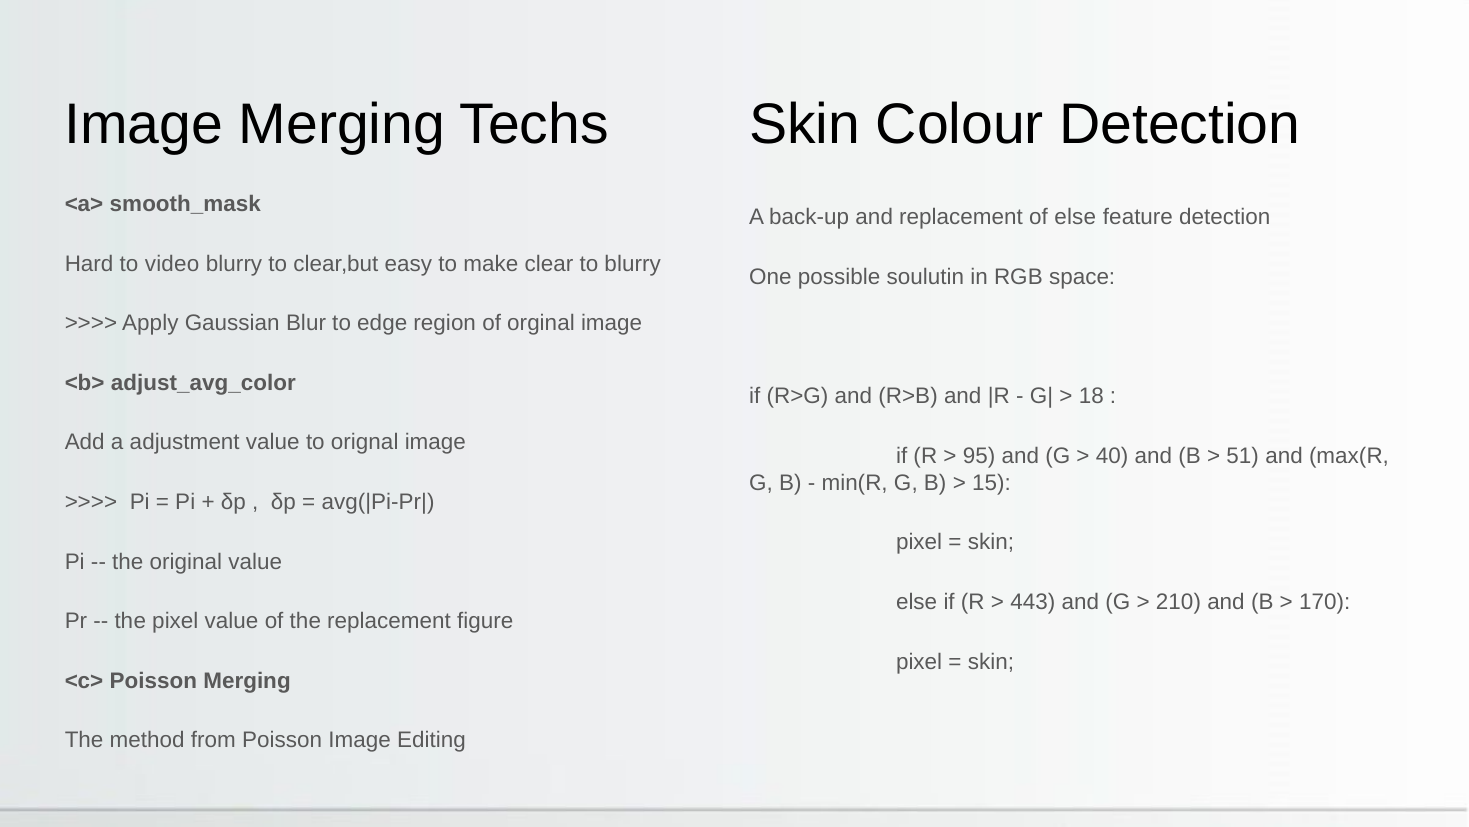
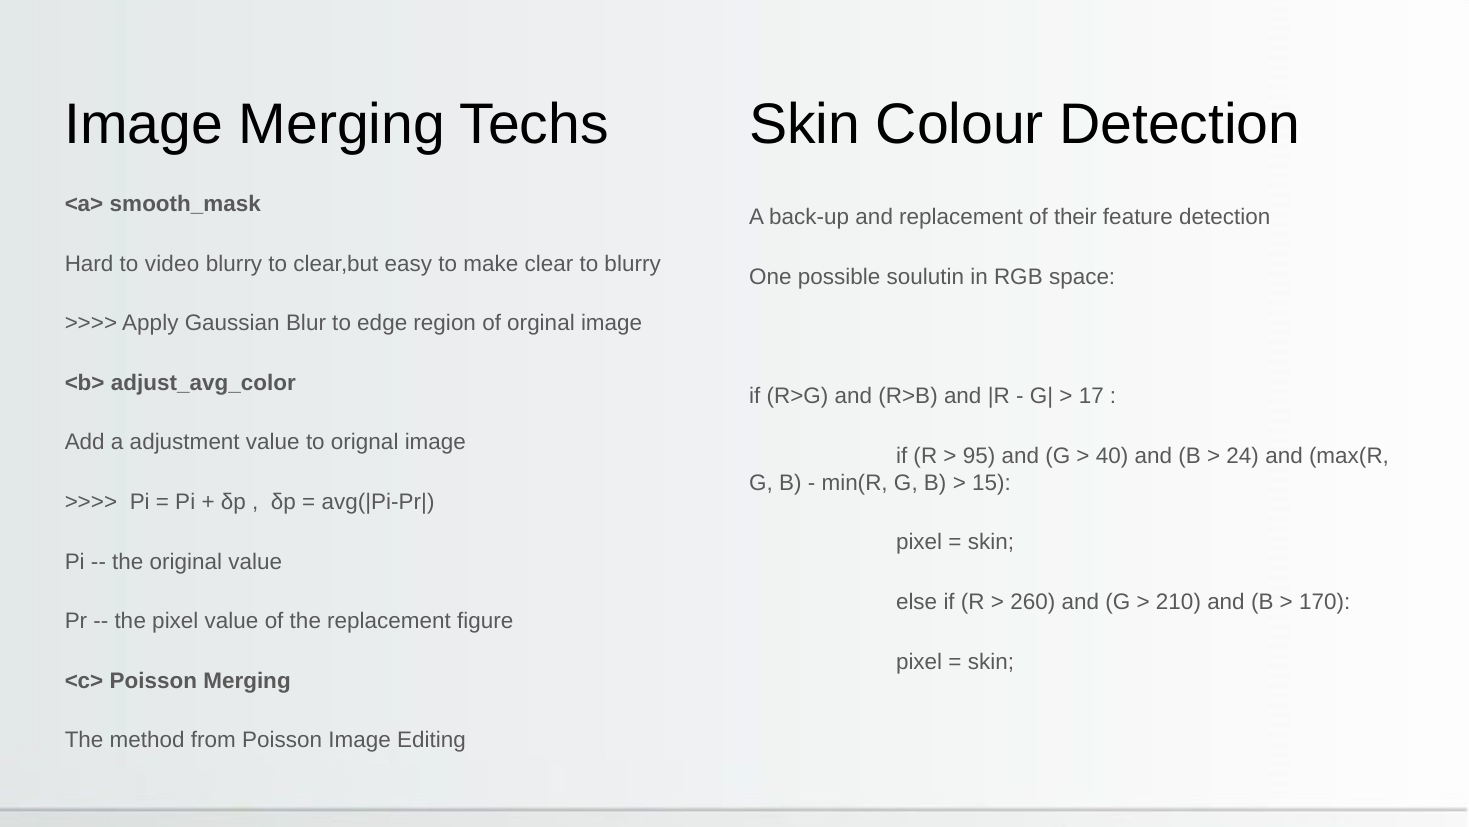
of else: else -> their
18: 18 -> 17
51: 51 -> 24
443: 443 -> 260
